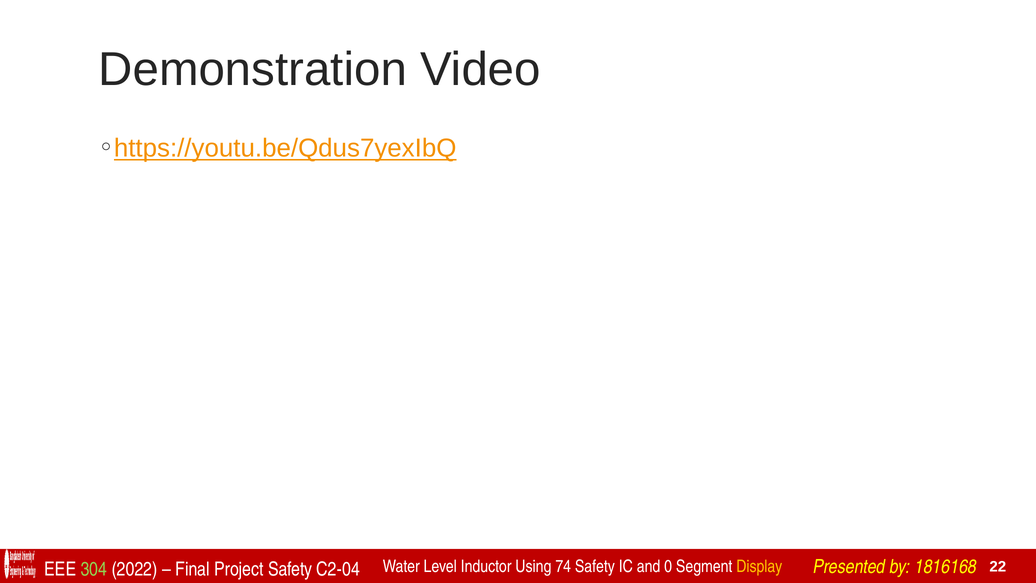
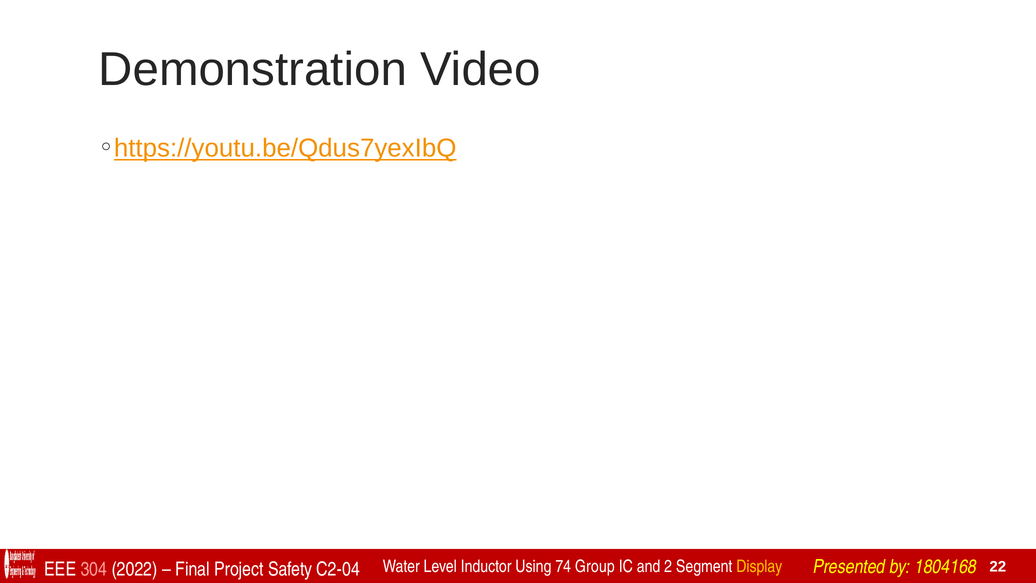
74 Safety: Safety -> Group
0: 0 -> 2
304 colour: light green -> pink
1816168: 1816168 -> 1804168
